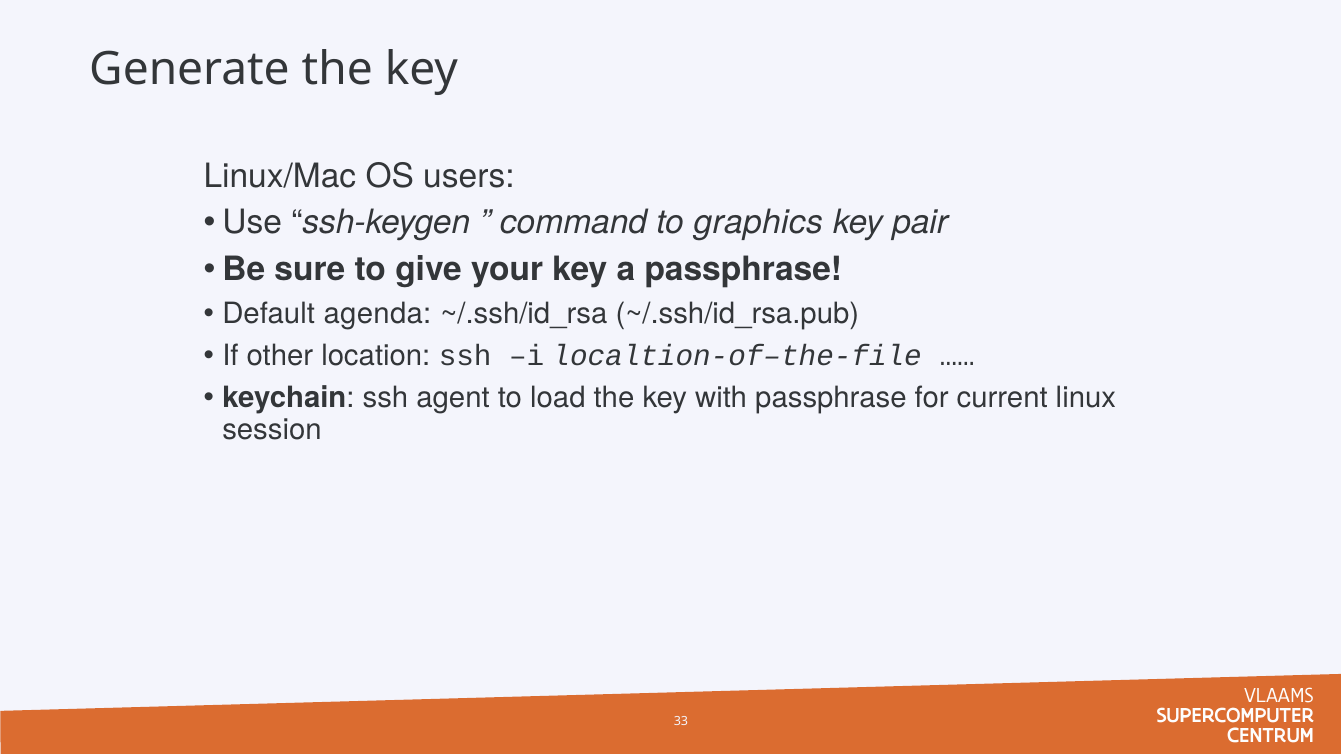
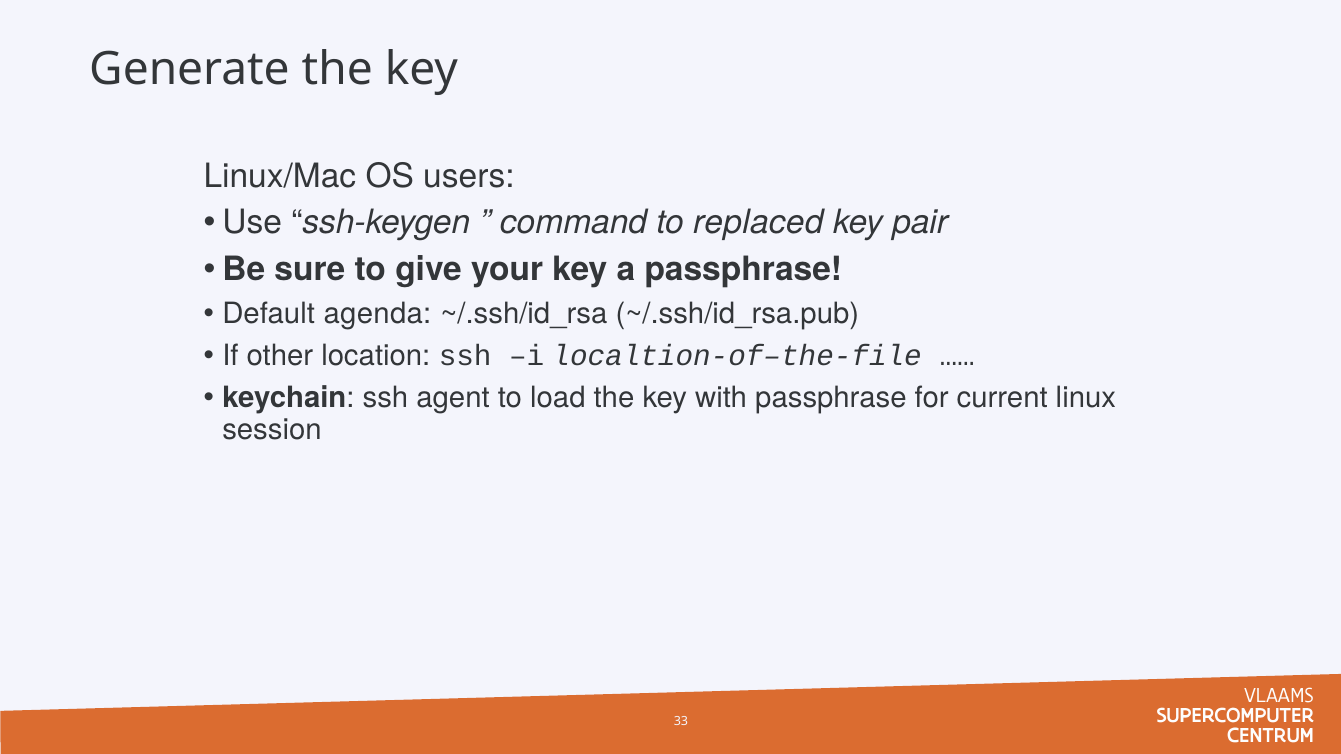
graphics: graphics -> replaced
